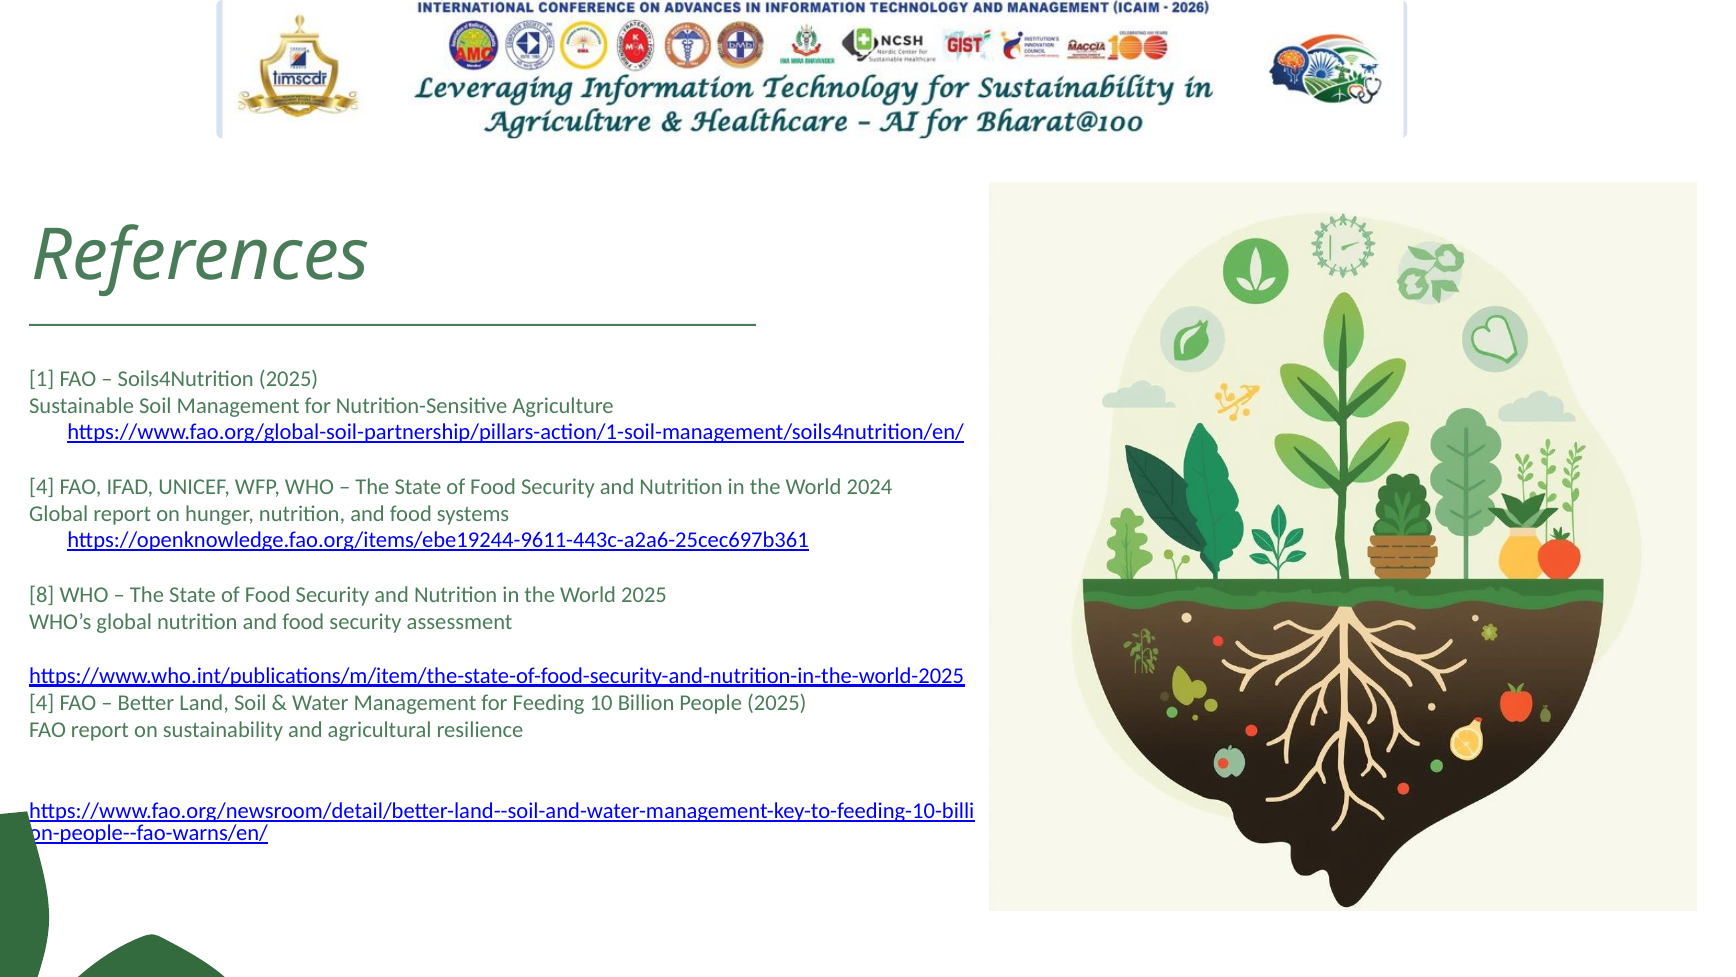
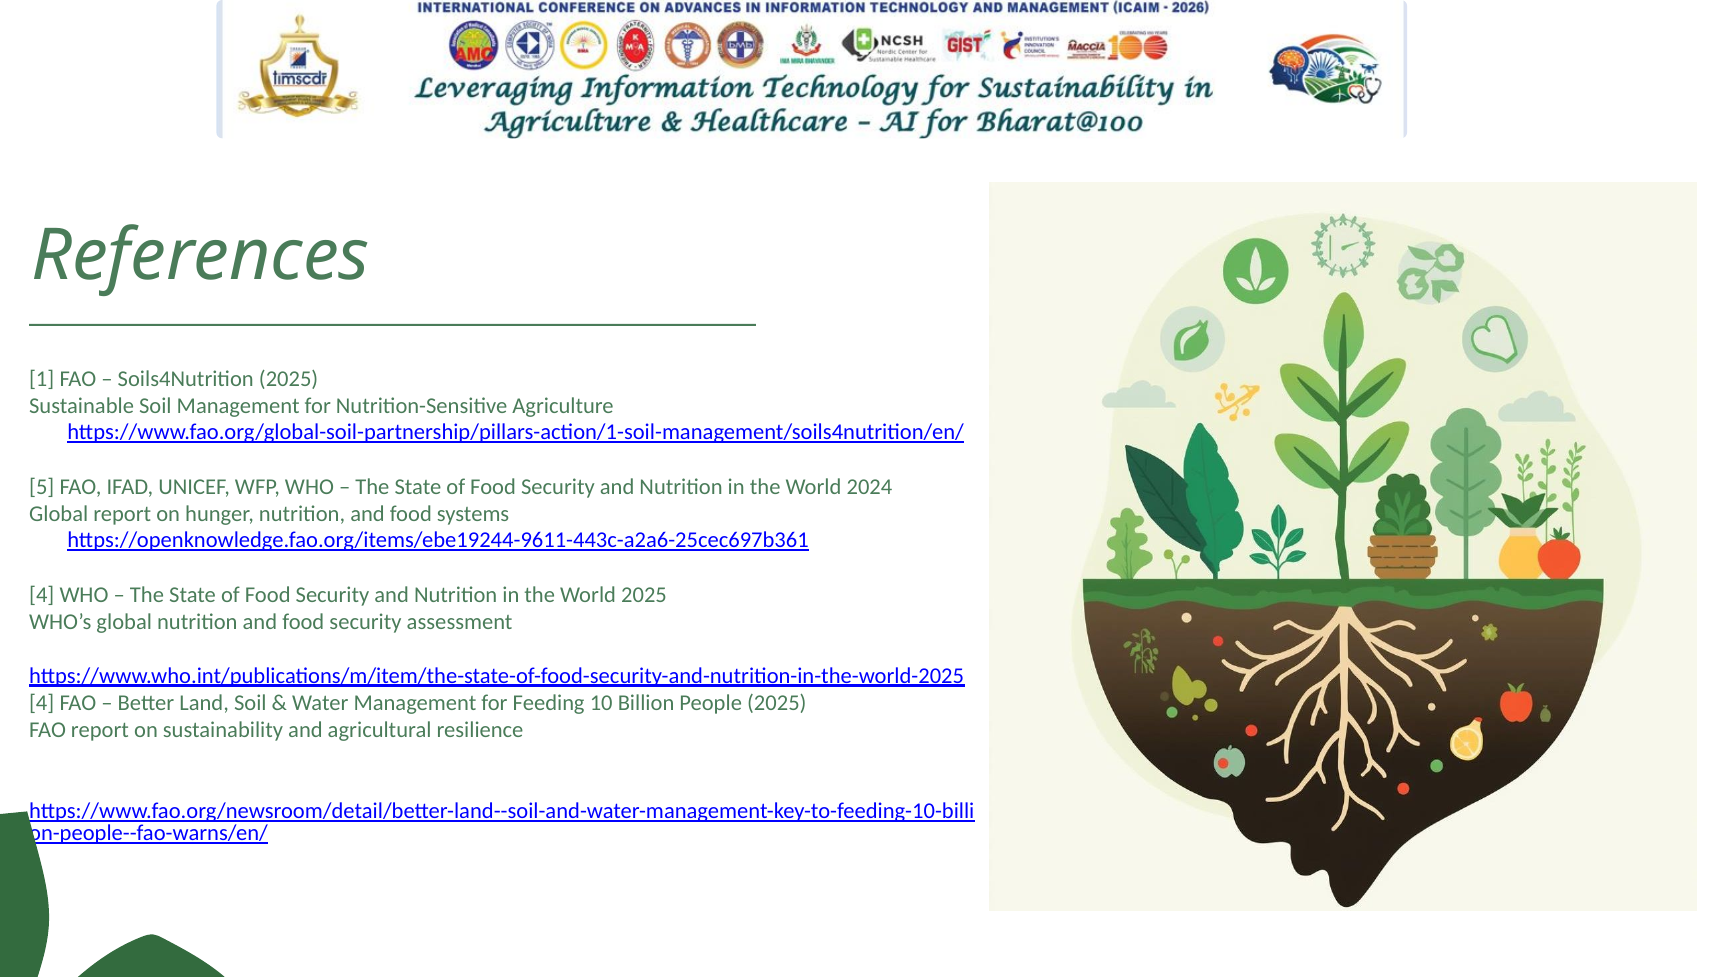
4 at (42, 487): 4 -> 5
8 at (42, 595): 8 -> 4
